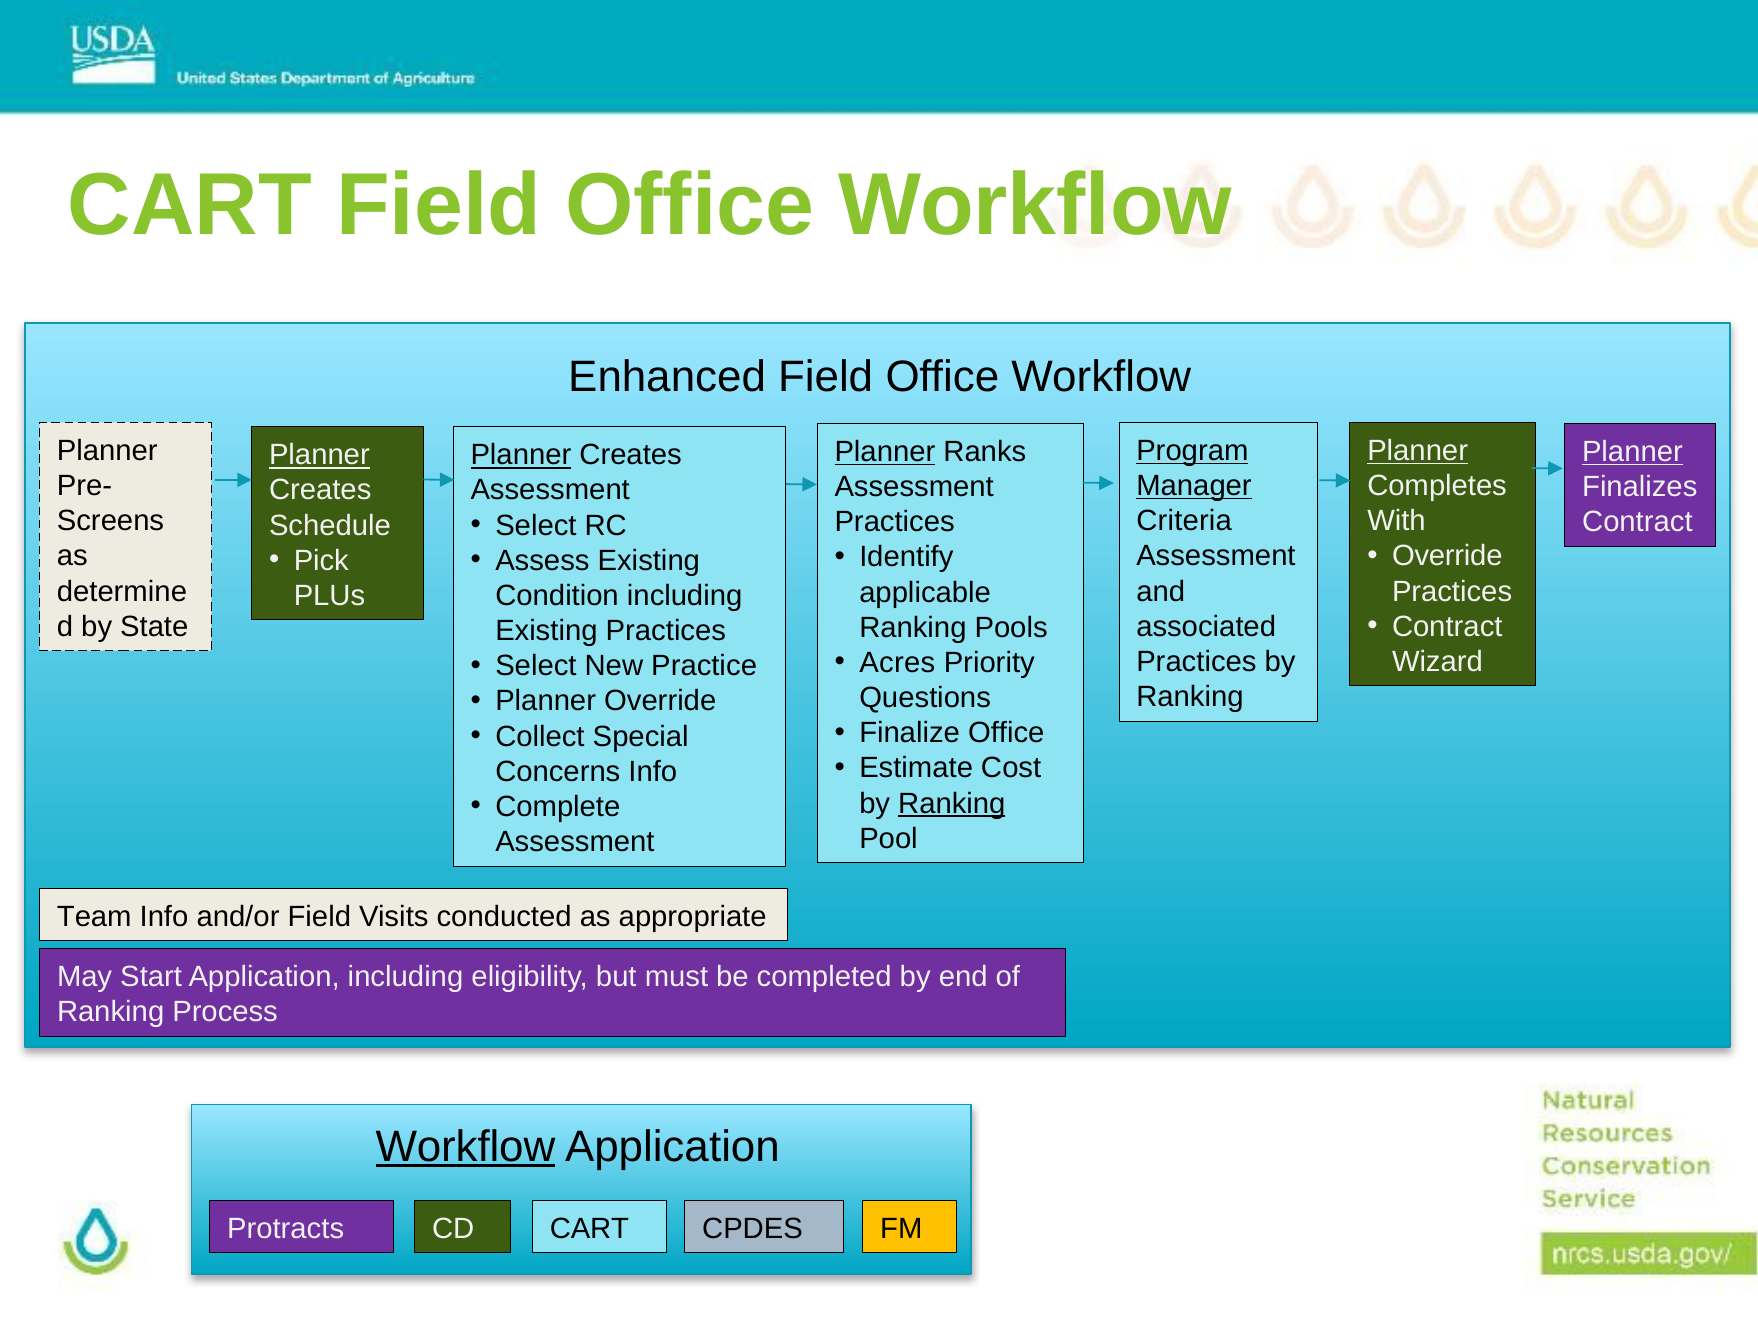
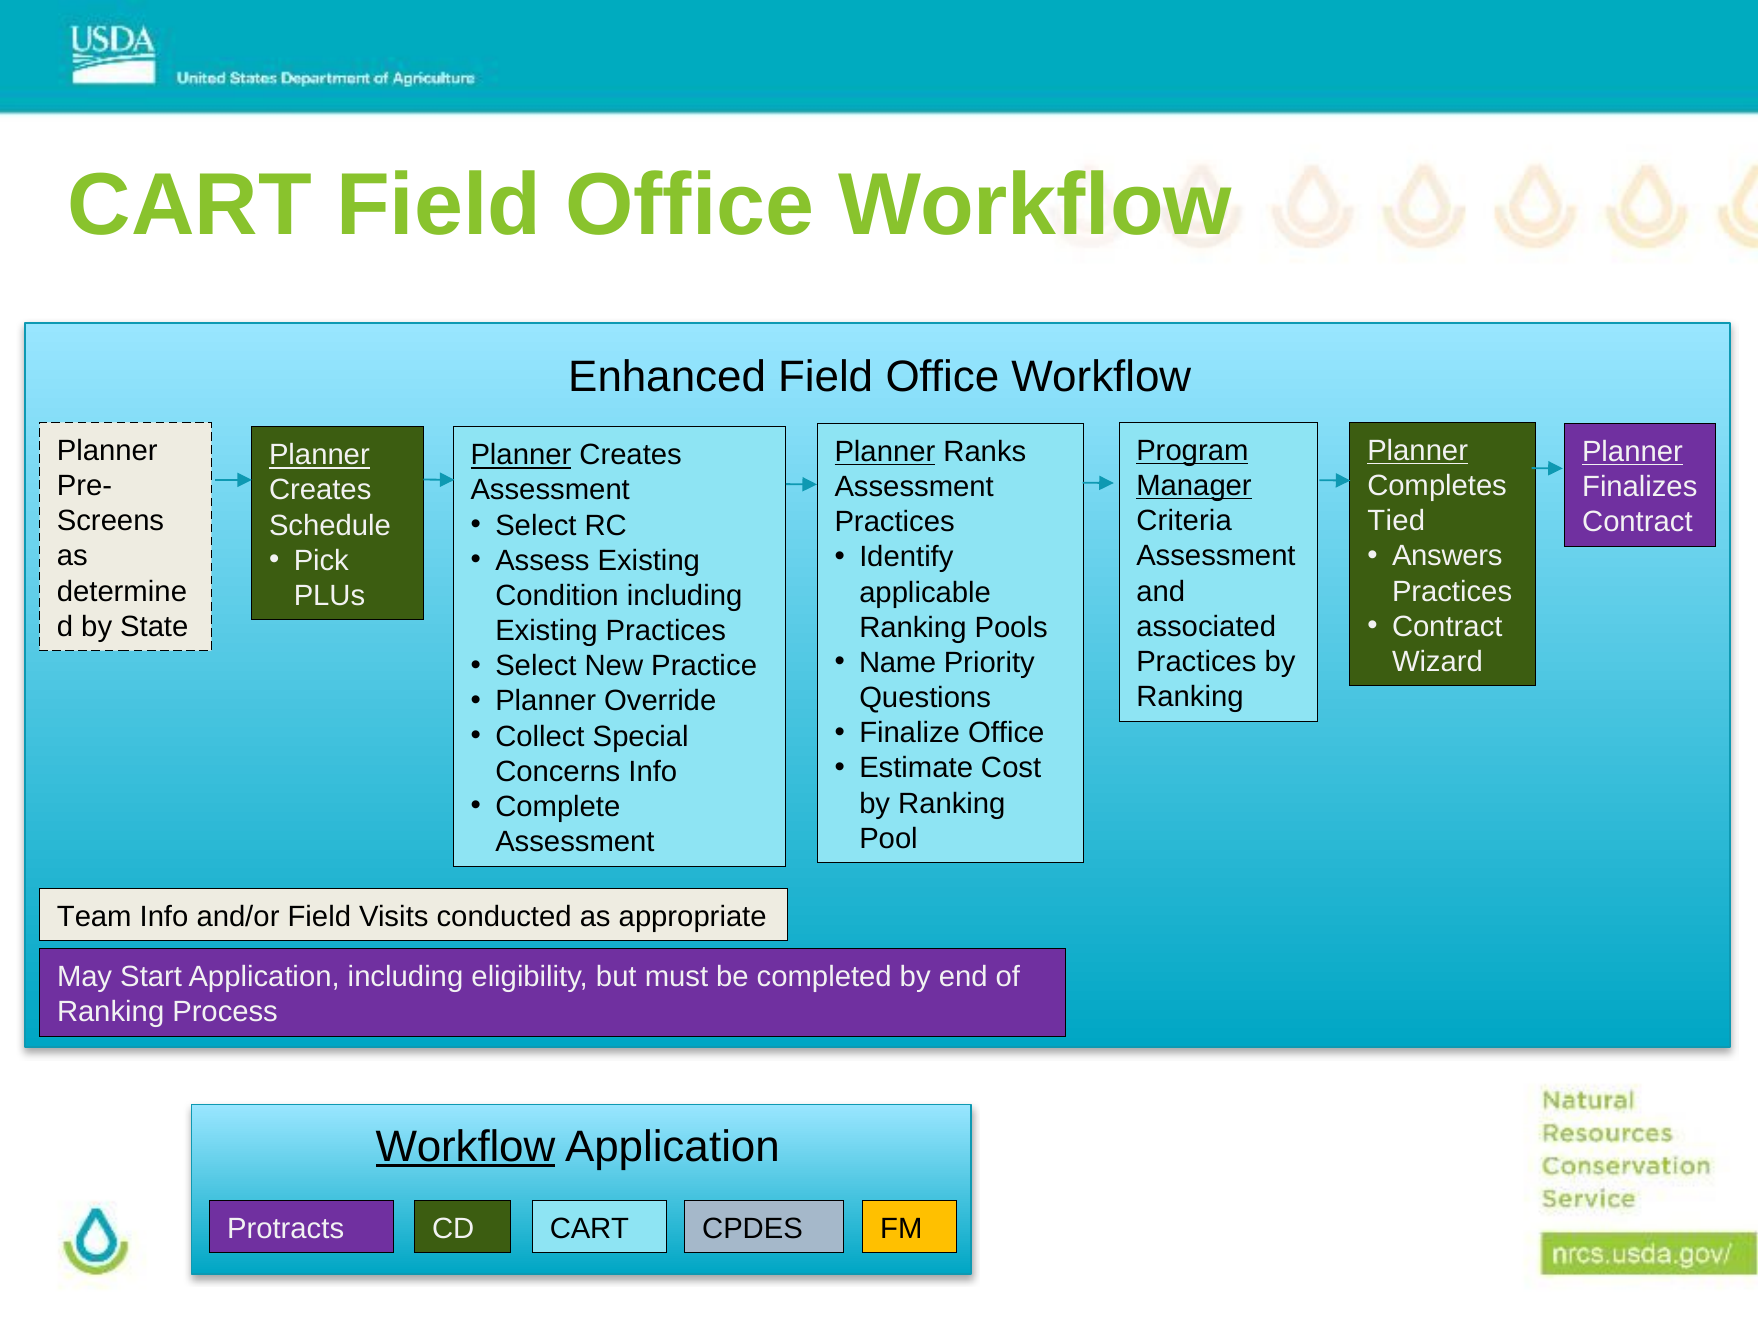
With: With -> Tied
Override at (1447, 556): Override -> Answers
Acres: Acres -> Name
Ranking at (952, 803) underline: present -> none
